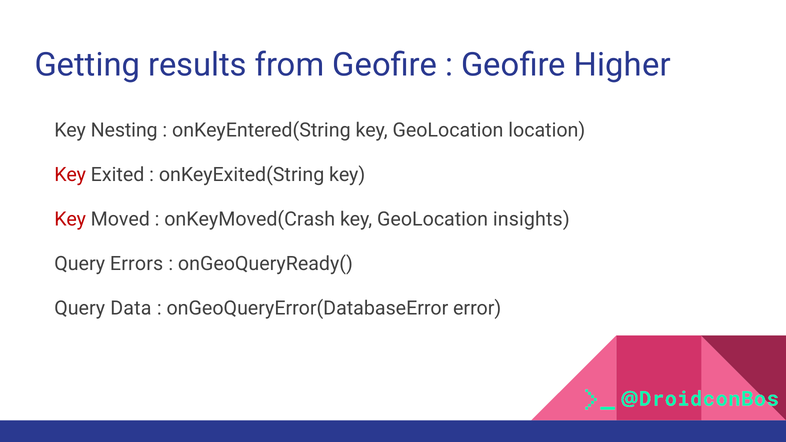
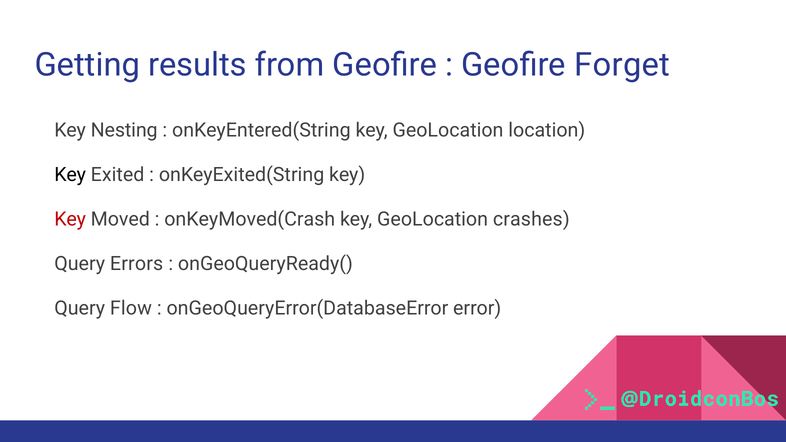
Higher: Higher -> Forget
Key at (70, 175) colour: red -> black
insights: insights -> crashes
Data: Data -> Flow
